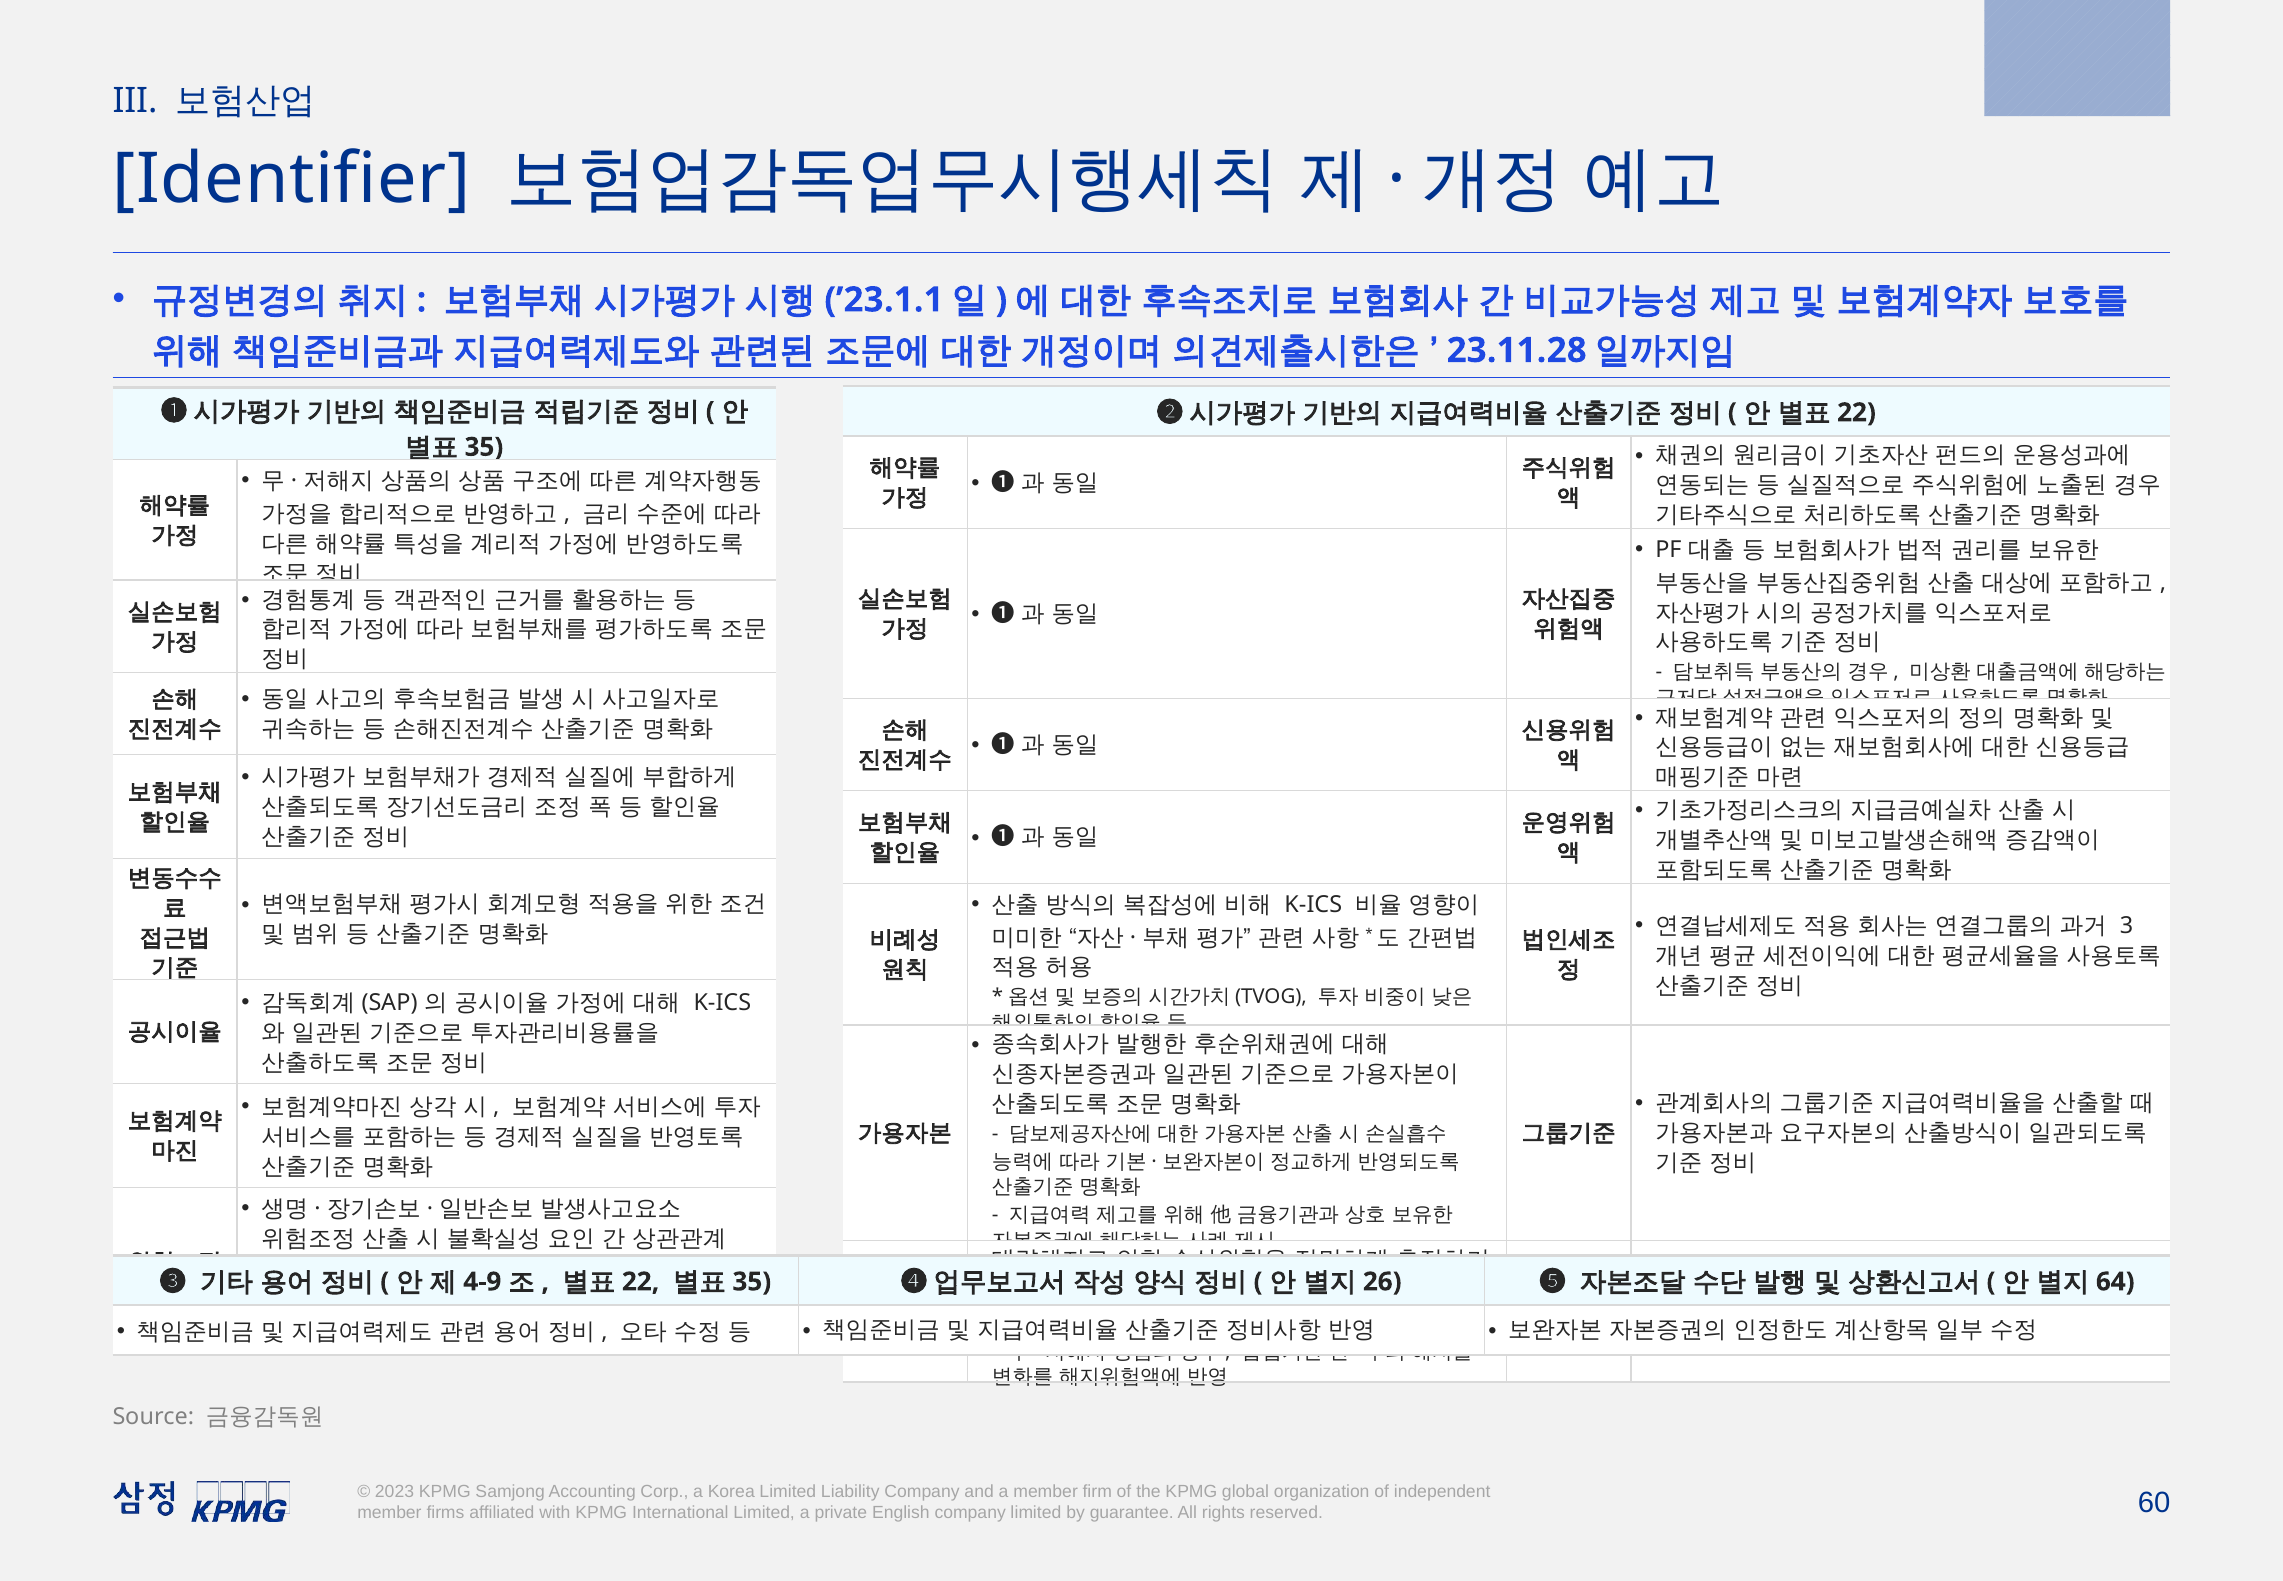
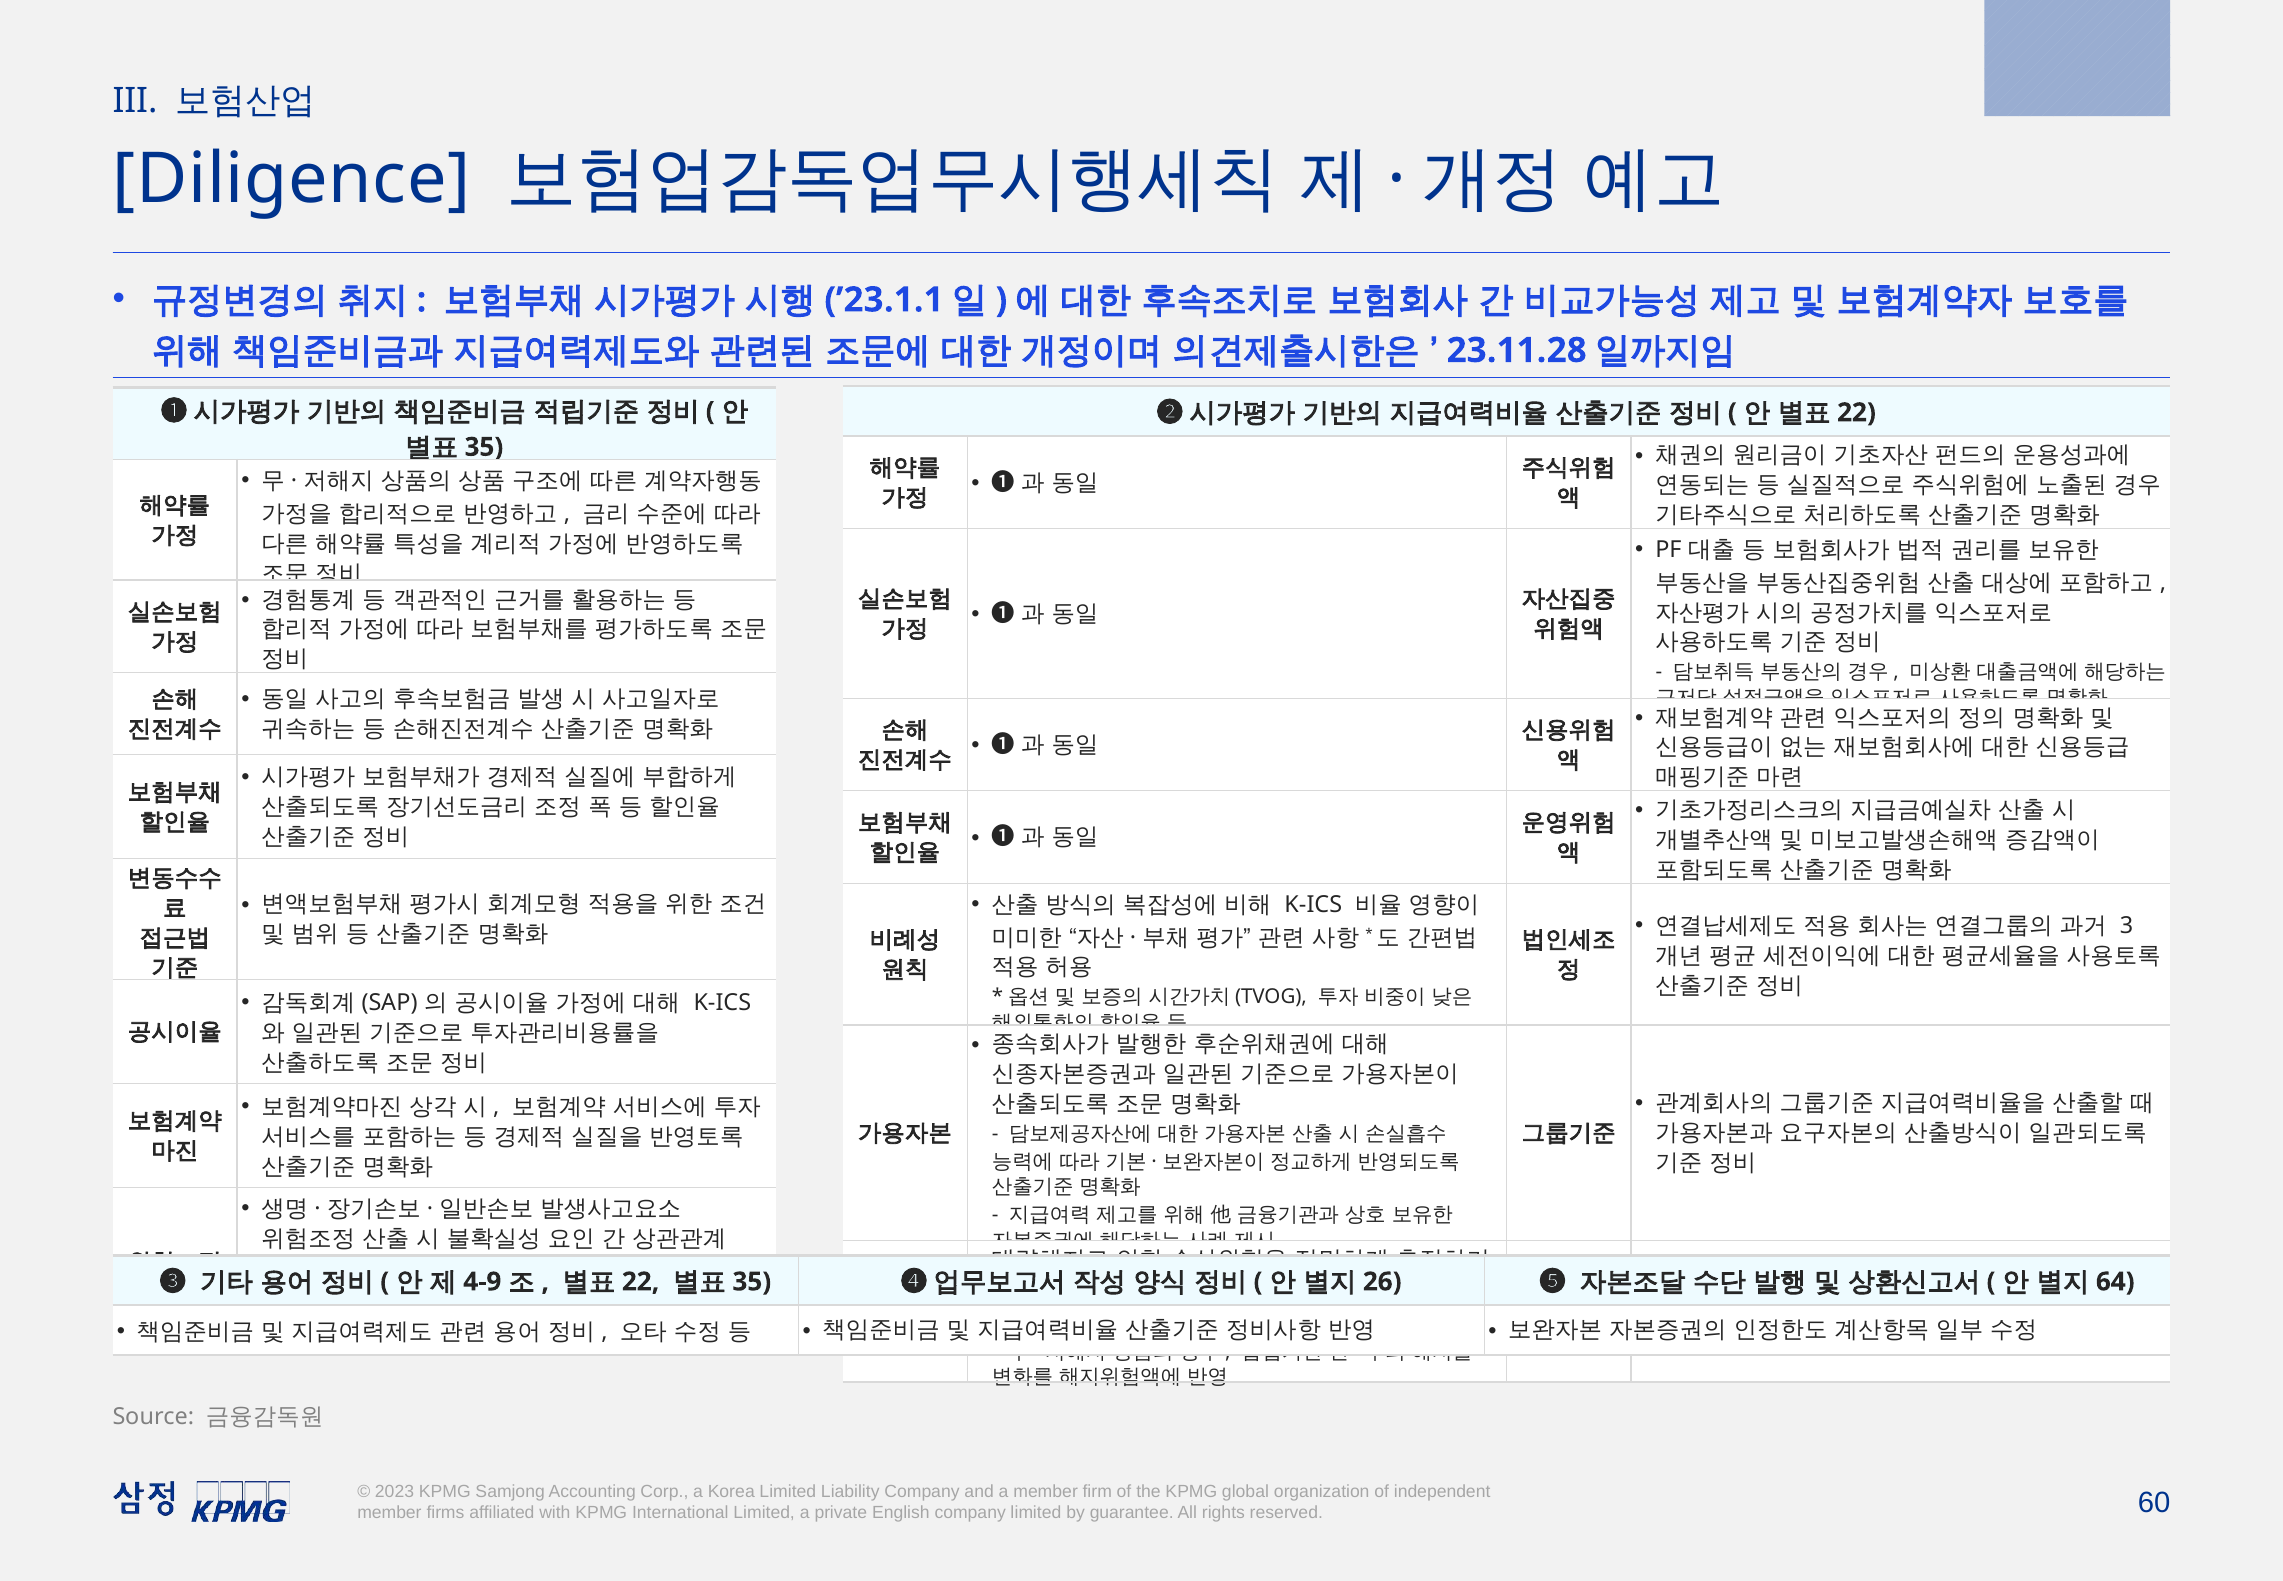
Identifier: Identifier -> Diligence
